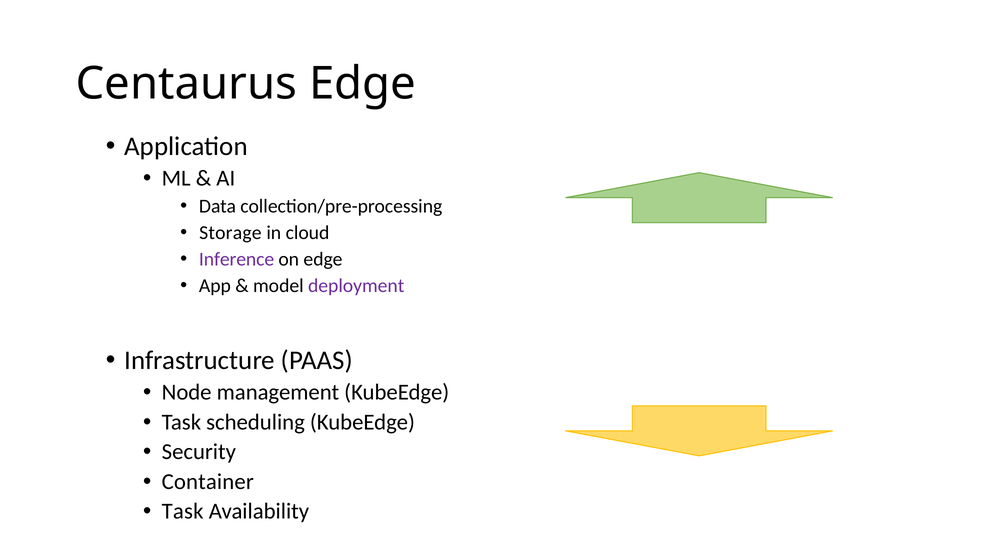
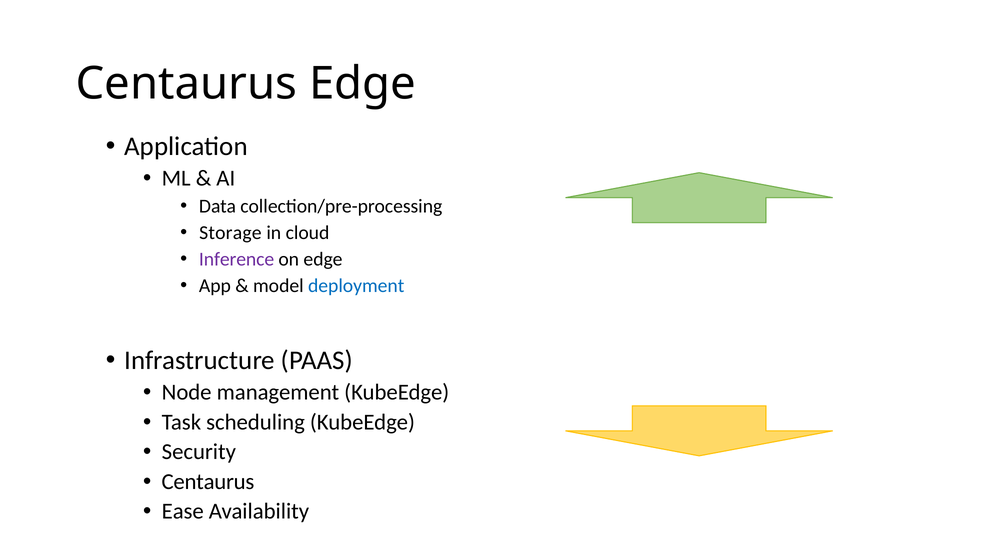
deployment colour: purple -> blue
Container at (208, 482): Container -> Centaurus
Task at (183, 512): Task -> Ease
